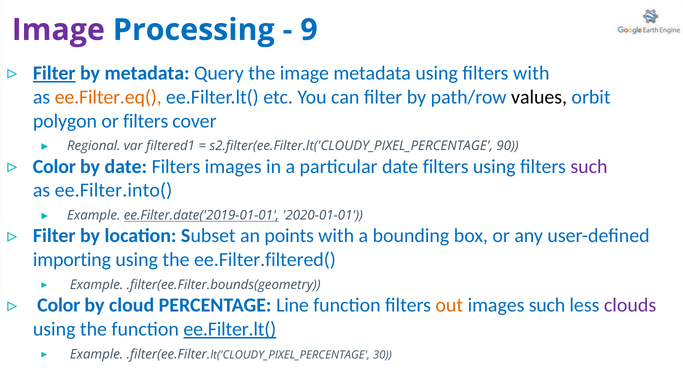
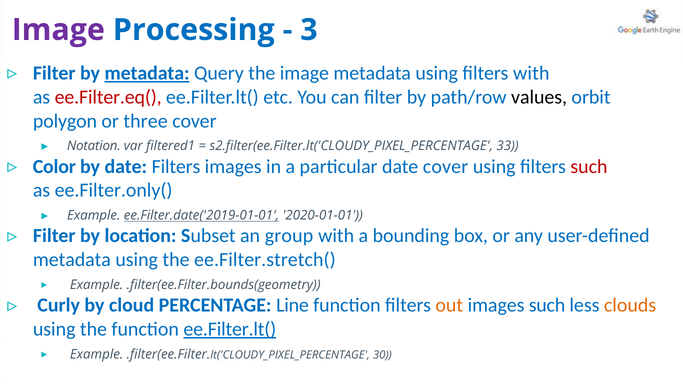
9: 9 -> 3
Filter at (54, 73) underline: present -> none
metadata at (147, 73) underline: none -> present
ee.Filter.eq( colour: orange -> red
or filters: filters -> three
Regional: Regional -> Notation
90: 90 -> 33
particular date filters: filters -> cover
such at (589, 167) colour: purple -> red
ee.Filter.into(: ee.Filter.into( -> ee.Filter.only(
points: points -> group
importing at (72, 260): importing -> metadata
ee.Filter.filtered(: ee.Filter.filtered( -> ee.Filter.stretch(
Color at (59, 305): Color -> Curly
clouds colour: purple -> orange
